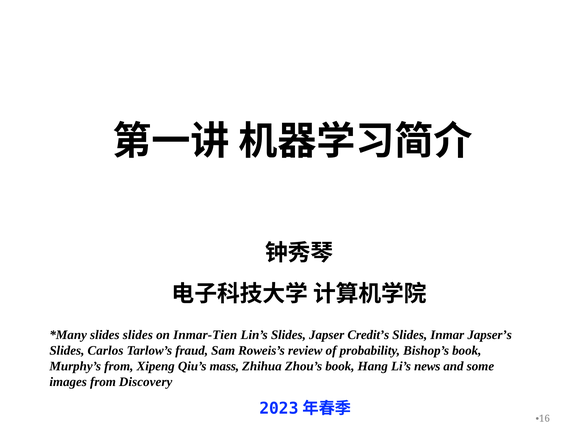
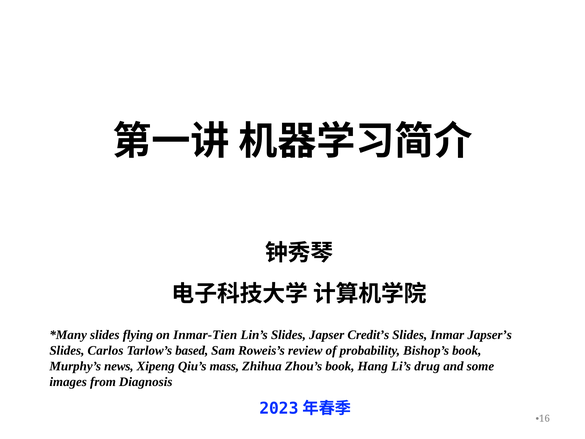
slides slides: slides -> flying
fraud: fraud -> based
Murphy’s from: from -> news
news: news -> drug
Discovery: Discovery -> Diagnosis
